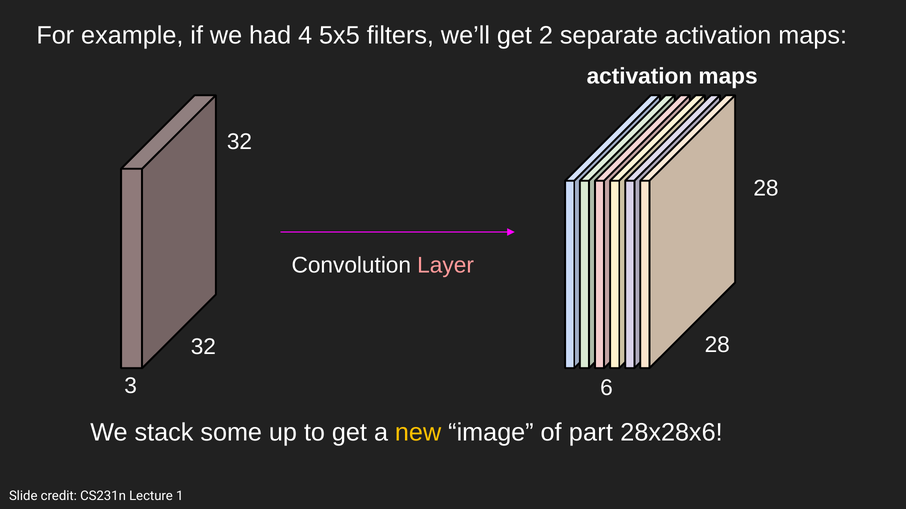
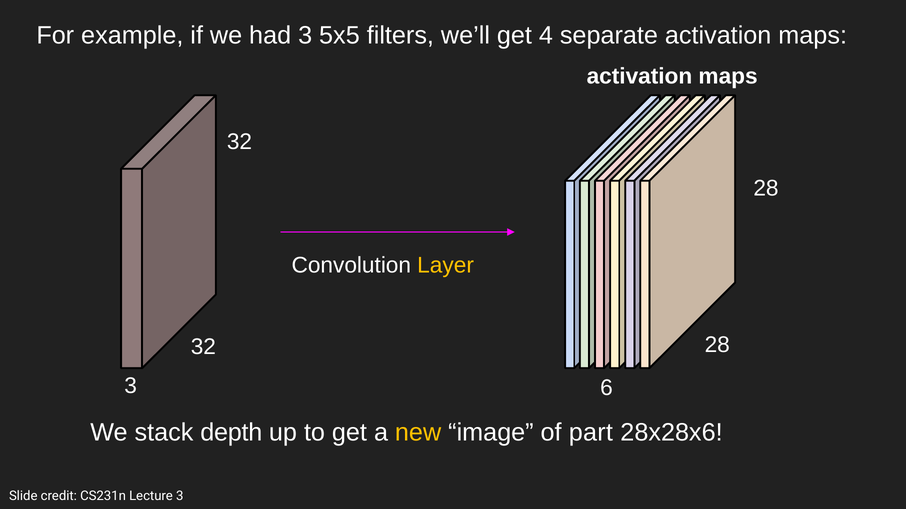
had 4: 4 -> 3
2: 2 -> 4
Layer colour: pink -> yellow
some: some -> depth
Lecture 1: 1 -> 3
